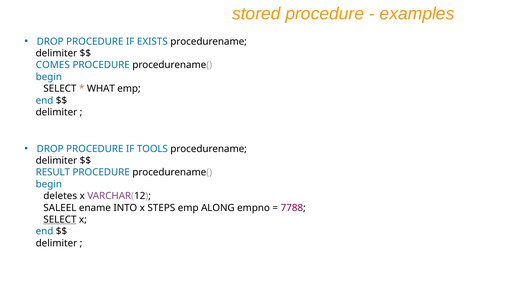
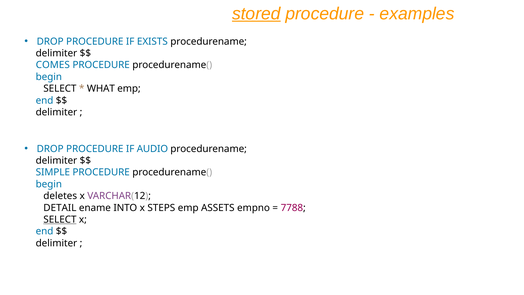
stored underline: none -> present
TOOLS: TOOLS -> AUDIO
RESULT: RESULT -> SIMPLE
SALEEL: SALEEL -> DETAIL
ALONG: ALONG -> ASSETS
